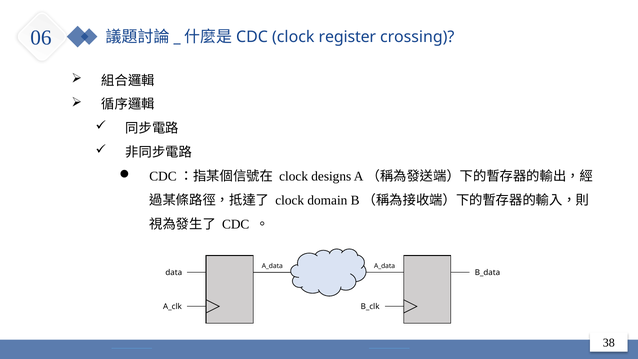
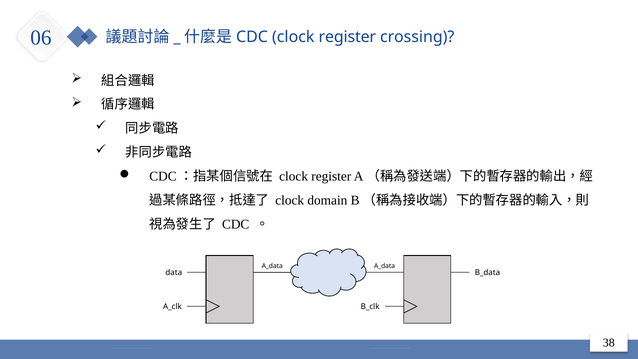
designs at (331, 176): designs -> register
